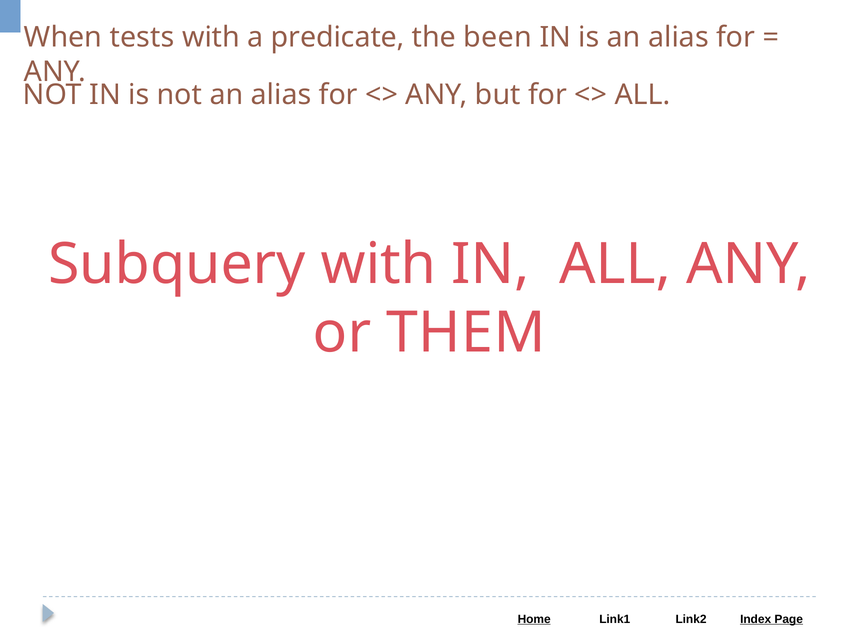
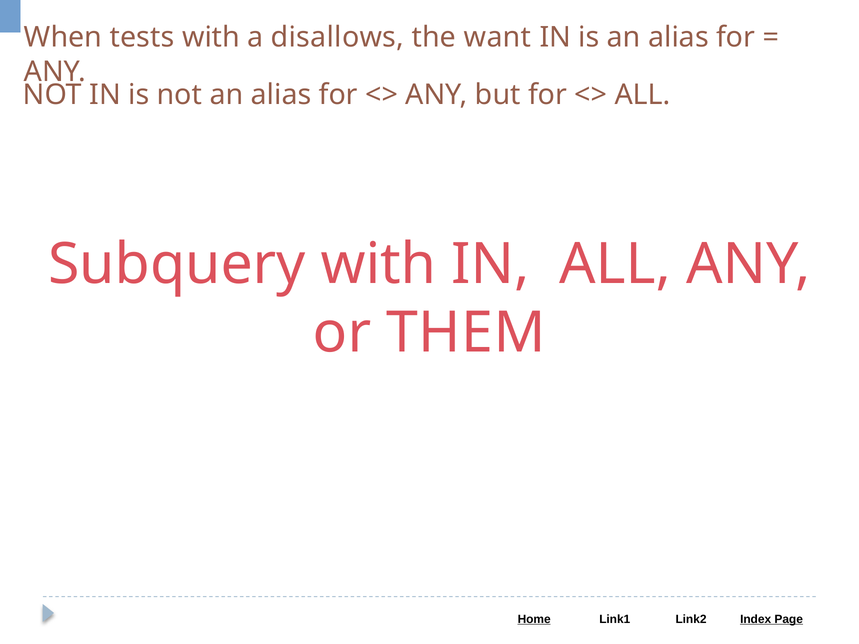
predicate: predicate -> disallows
been: been -> want
